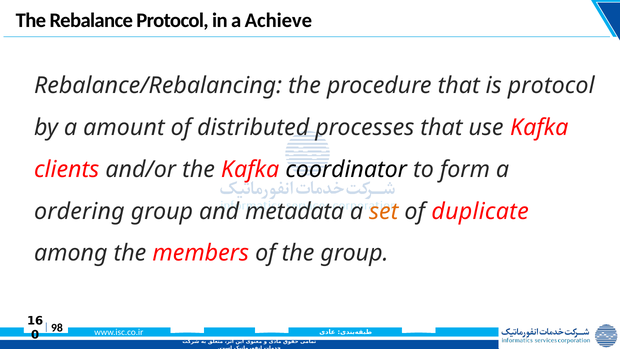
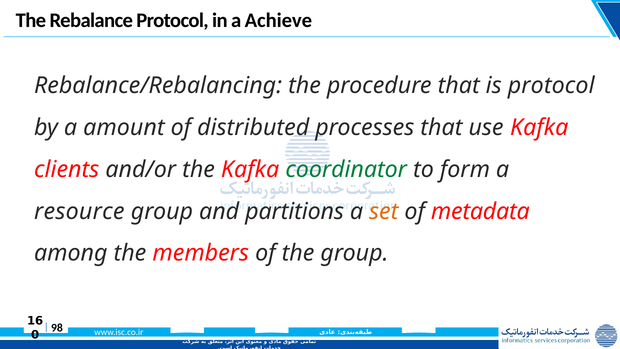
coordinator colour: black -> green
ordering: ordering -> resource
metadata: metadata -> partitions
duplicate: duplicate -> metadata
